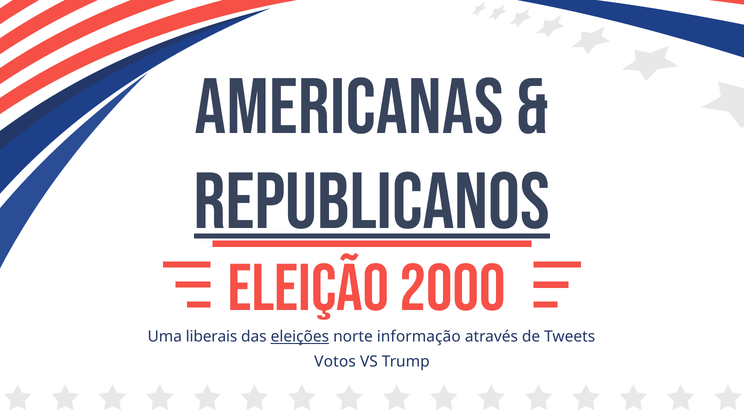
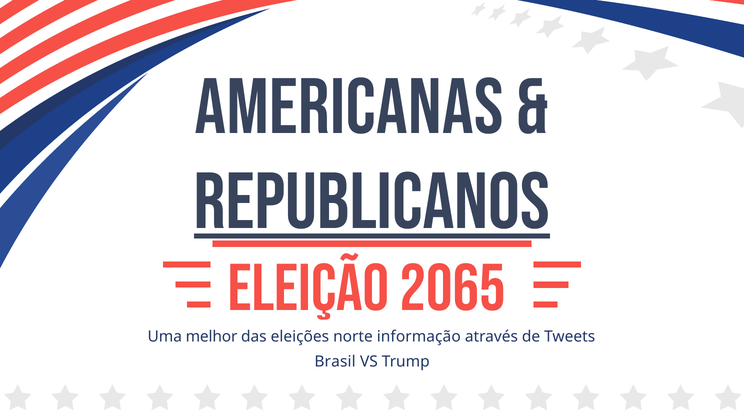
2000: 2000 -> 2065
liberais: liberais -> melhor
eleições underline: present -> none
Votos: Votos -> Brasil
